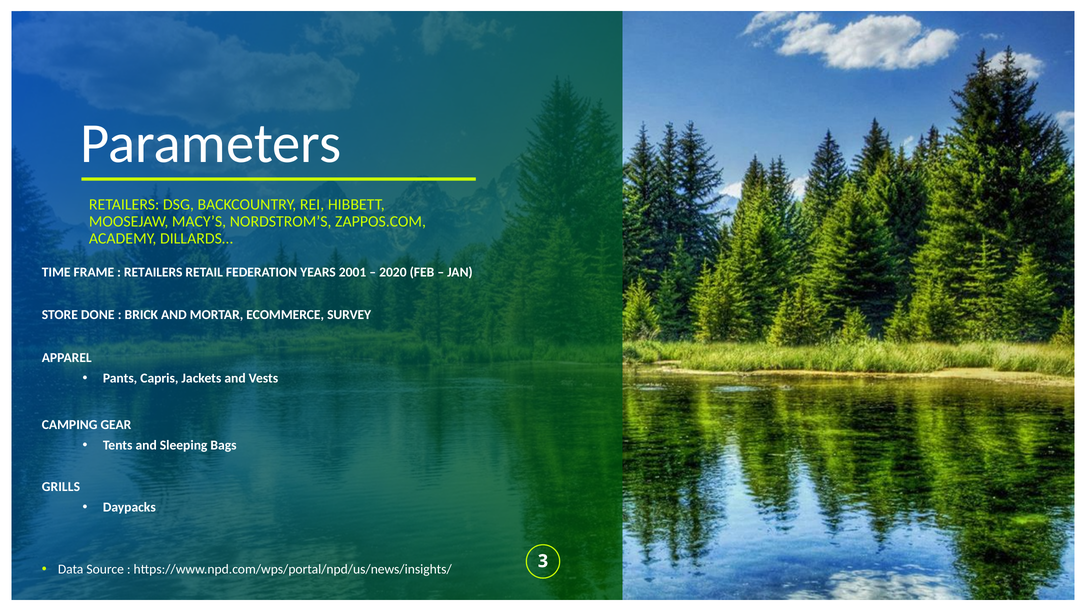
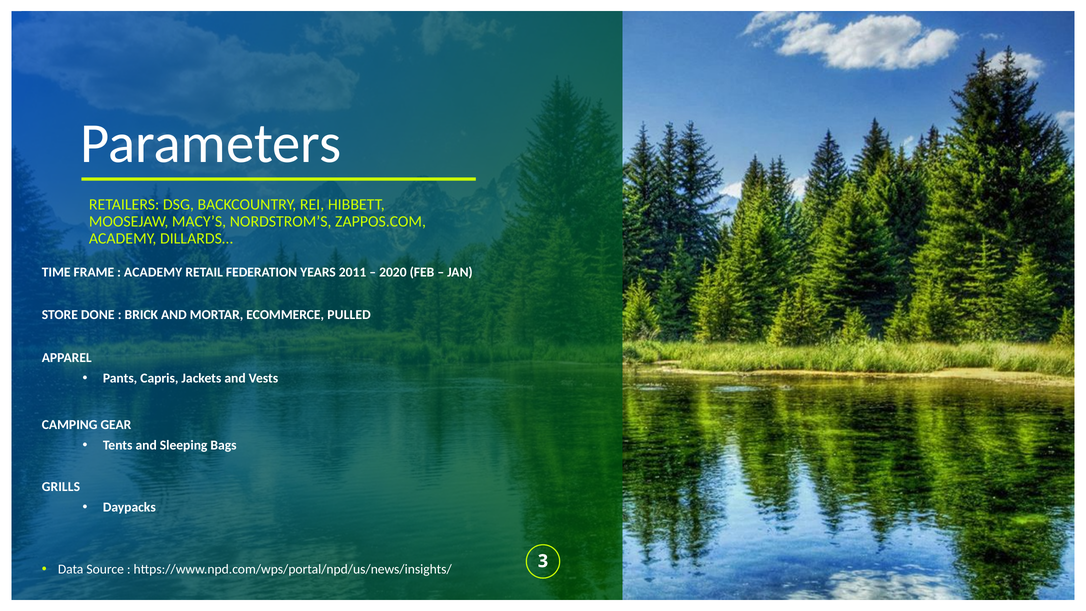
RETAILERS at (153, 272): RETAILERS -> ACADEMY
2001: 2001 -> 2011
SURVEY: SURVEY -> PULLED
